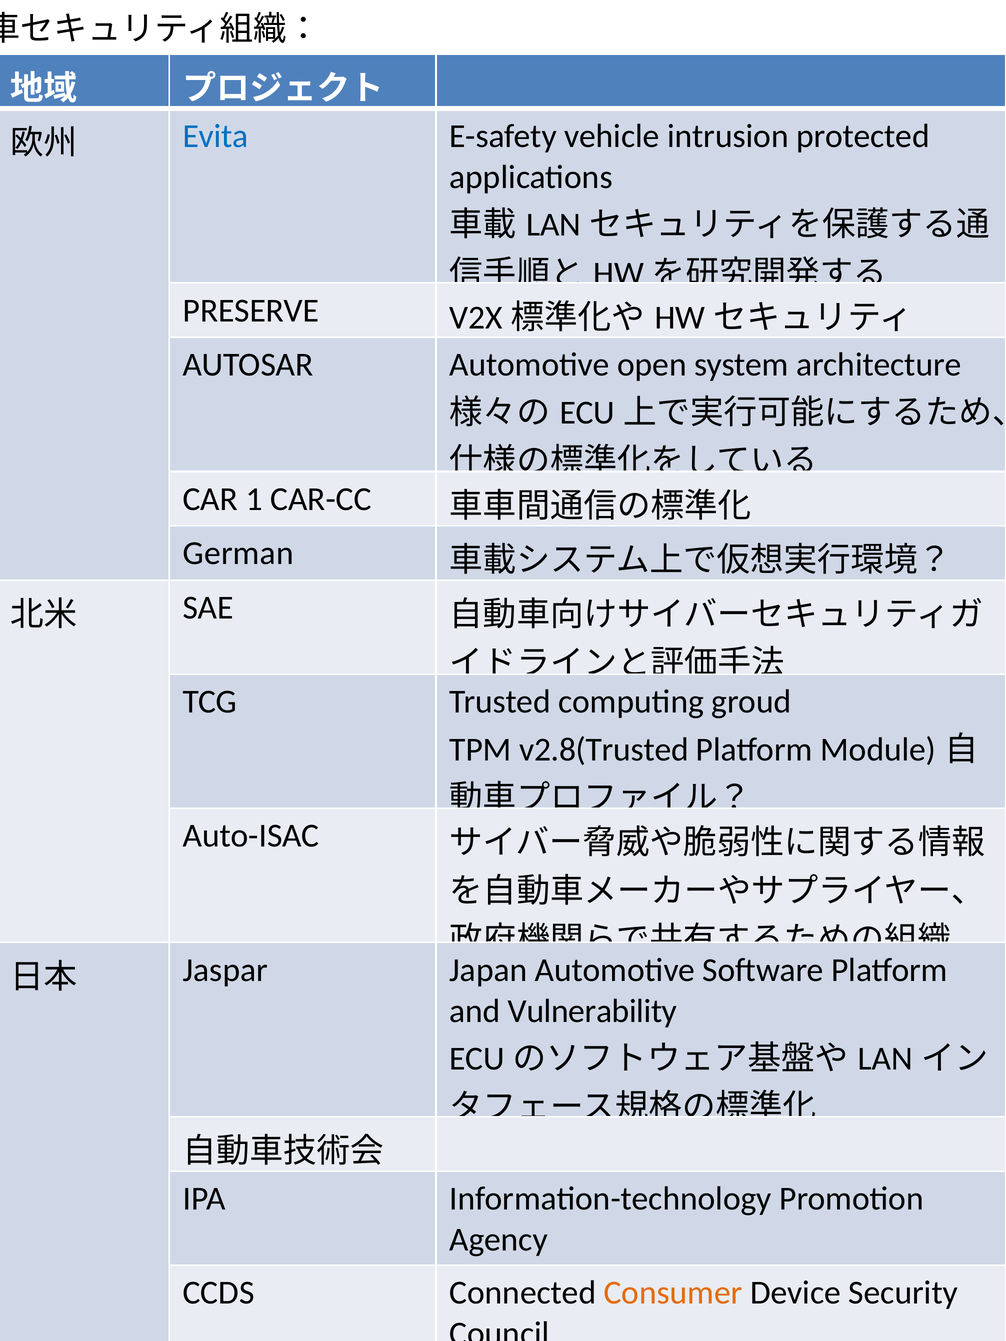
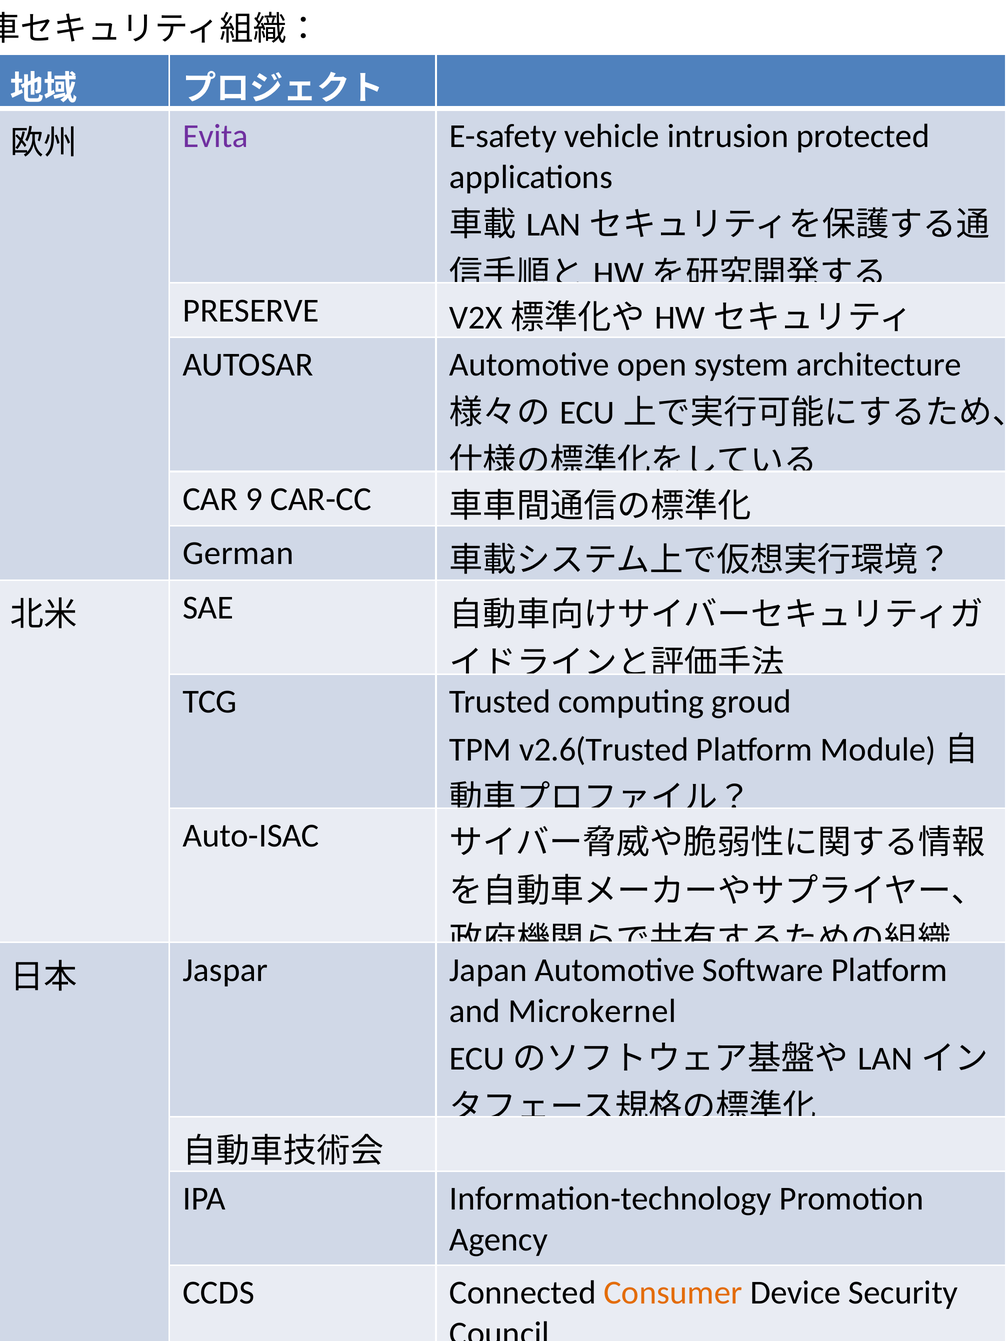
Evita colour: blue -> purple
1: 1 -> 9
v2.8(Trusted: v2.8(Trusted -> v2.6(Trusted
Vulnerability: Vulnerability -> Microkernel
